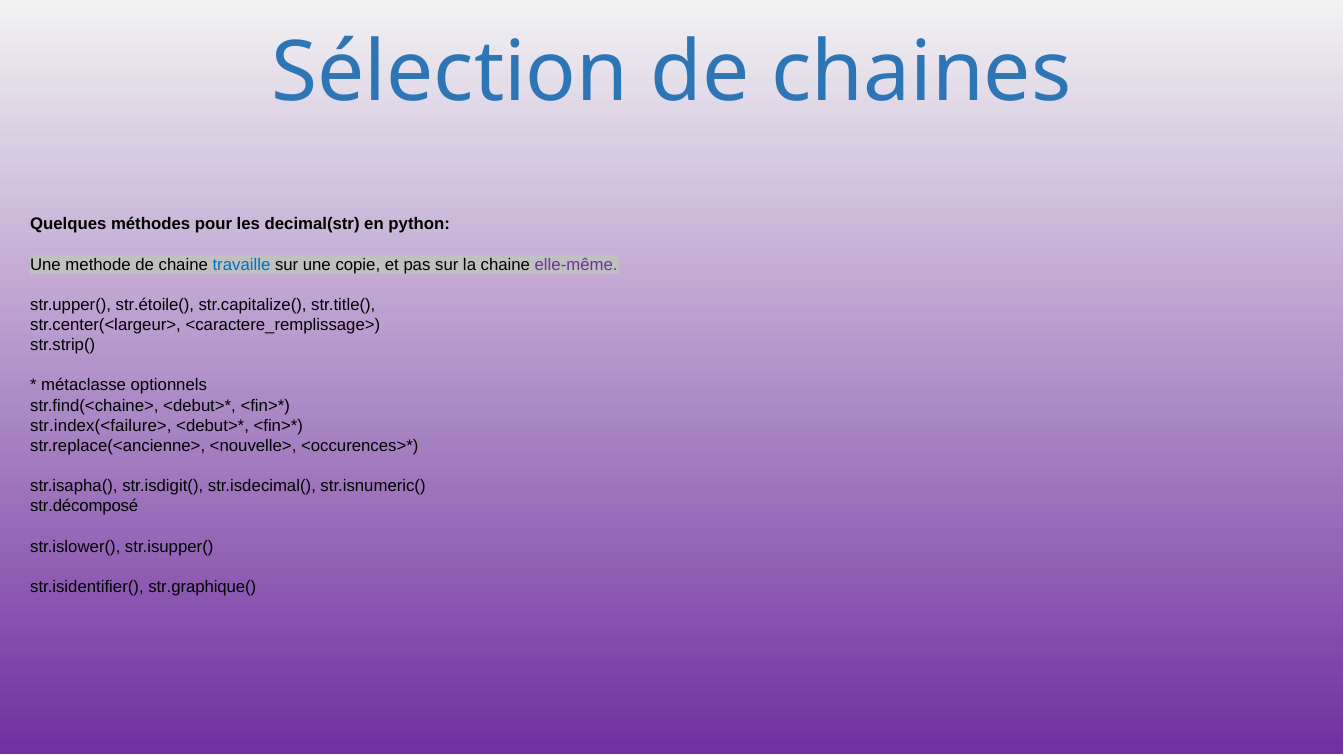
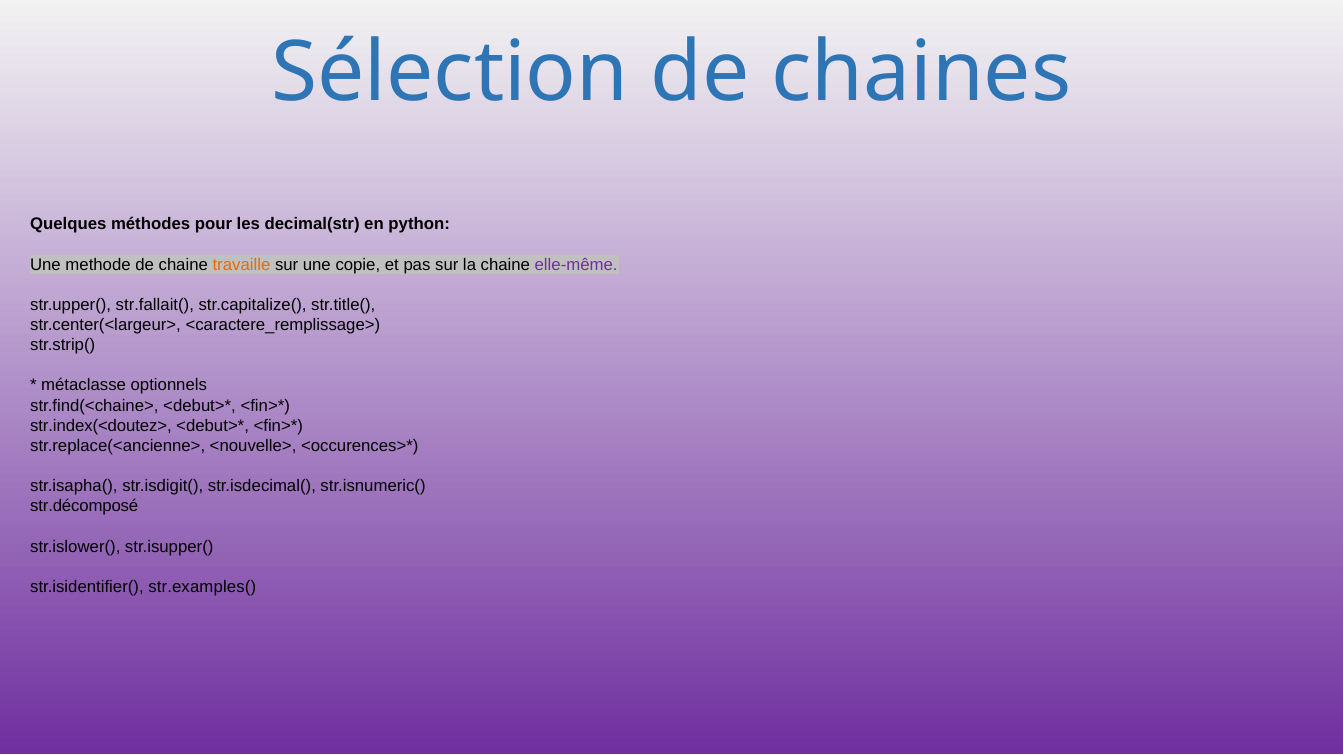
travaille colour: blue -> orange
str.étoile(: str.étoile( -> str.fallait(
str.index(<failure>: str.index(<failure> -> str.index(<doutez>
str.graphique(: str.graphique( -> str.examples(
